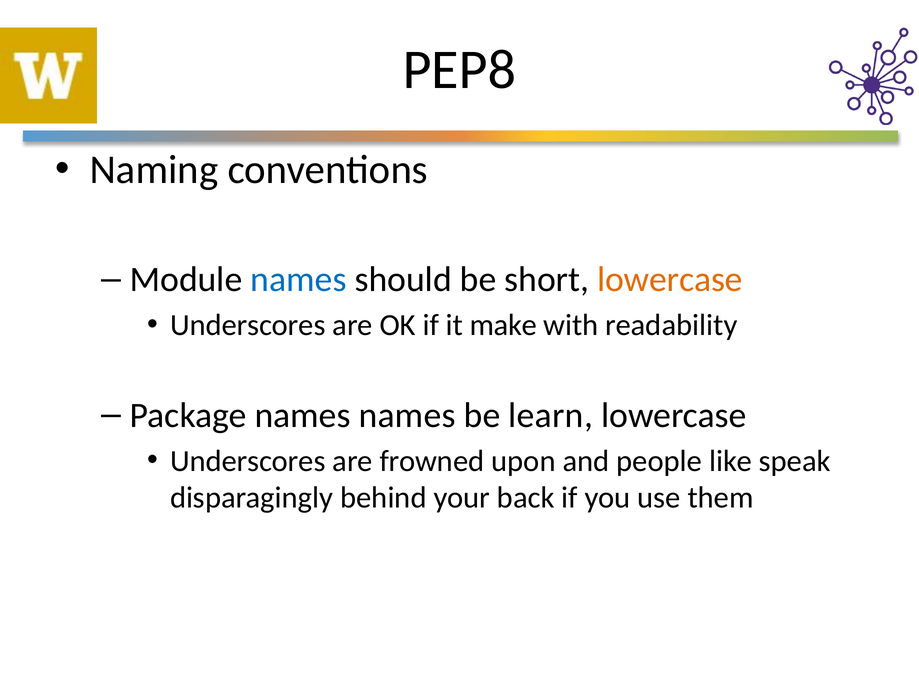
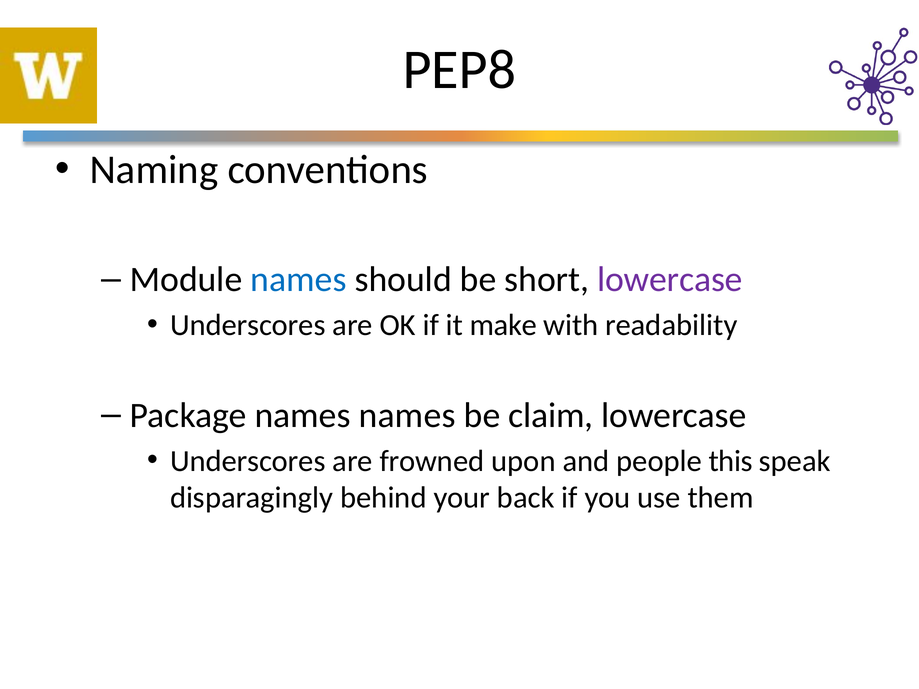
lowercase at (670, 280) colour: orange -> purple
learn: learn -> claim
like: like -> this
